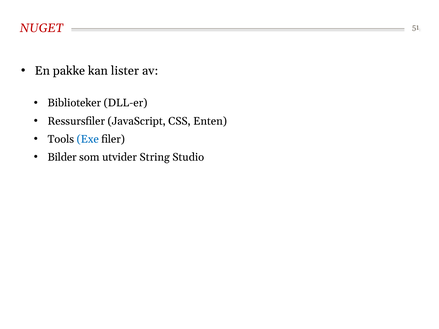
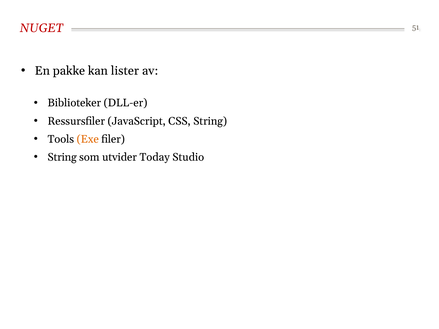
CSS Enten: Enten -> String
Exe colour: blue -> orange
Bilder at (62, 157): Bilder -> String
String: String -> Today
